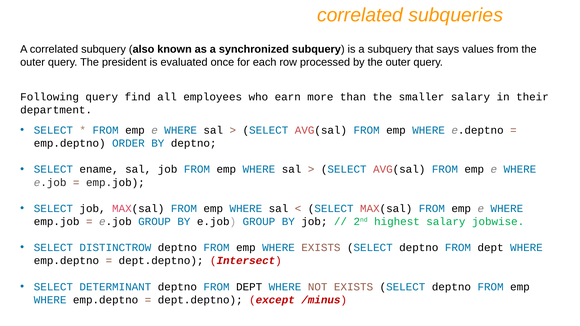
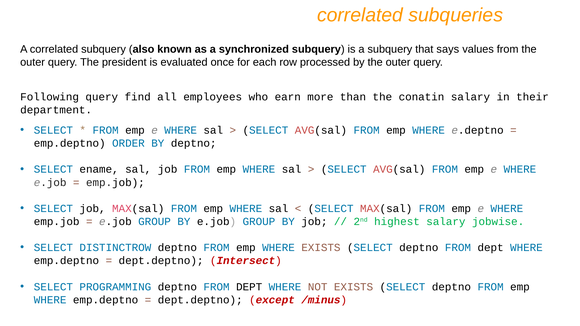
smaller: smaller -> conatin
DETERMINANT: DETERMINANT -> PROGRAMMING
